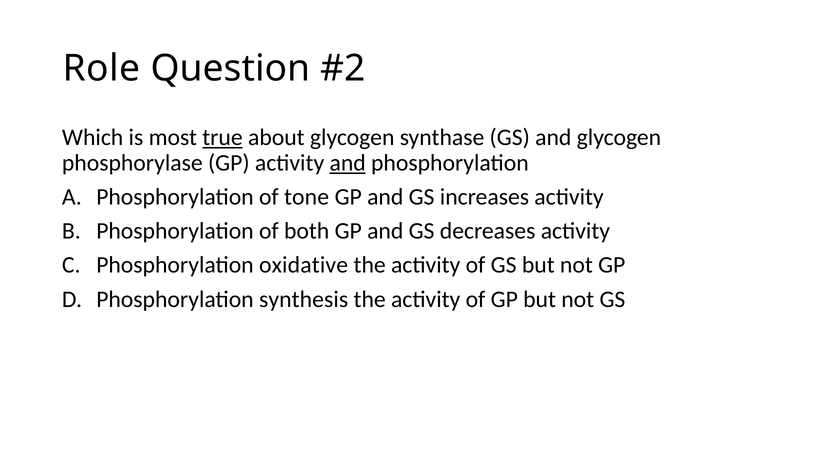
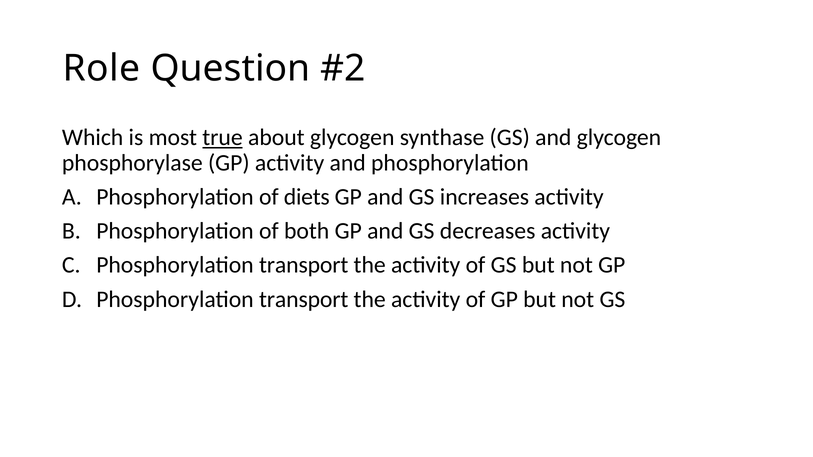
and at (348, 163) underline: present -> none
tone: tone -> diets
oxidative at (304, 265): oxidative -> transport
synthesis at (304, 299): synthesis -> transport
